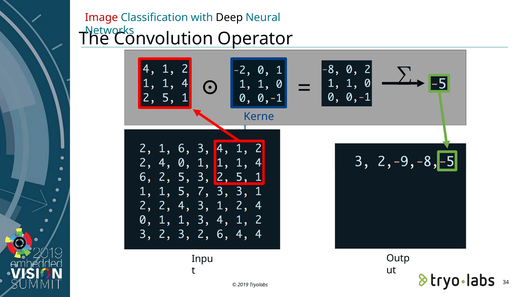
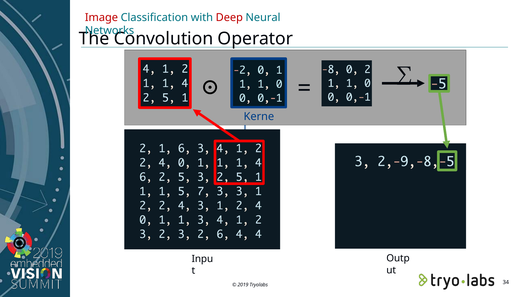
Deep colour: black -> red
